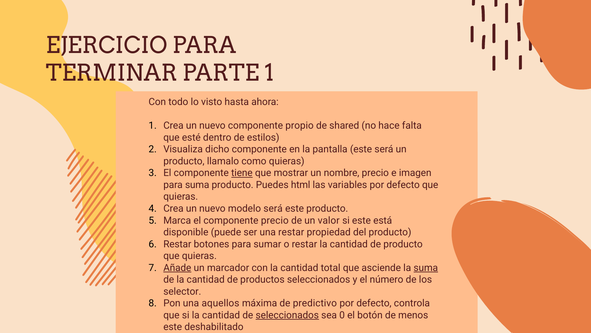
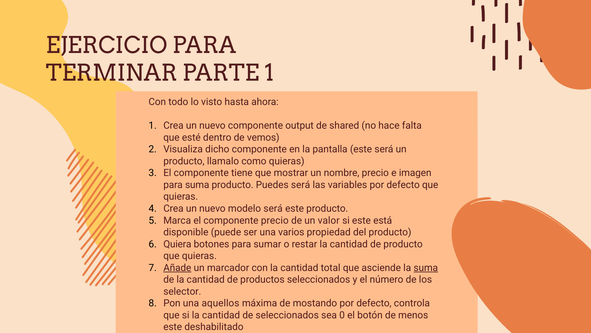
propio: propio -> output
estilos: estilos -> vemos
tiene underline: present -> none
Puedes html: html -> será
una restar: restar -> varios
Restar at (177, 244): Restar -> Quiera
predictivo: predictivo -> mostando
seleccionados at (287, 315) underline: present -> none
